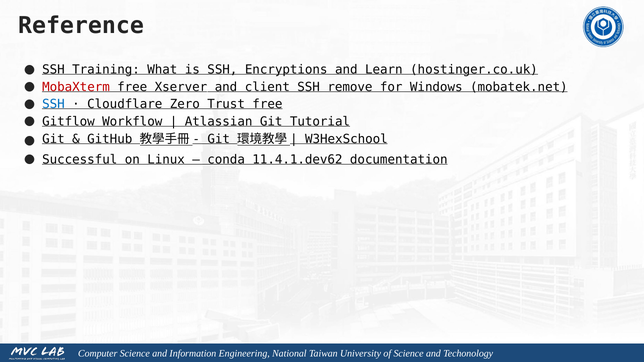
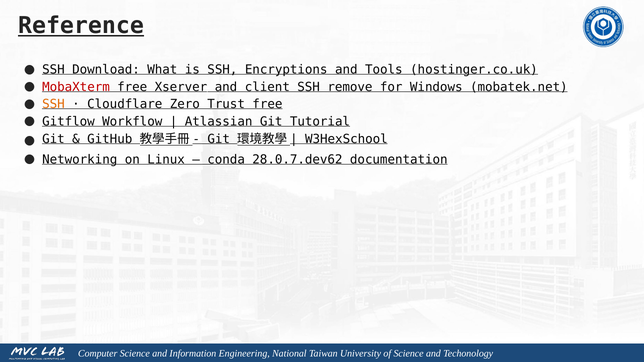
Reference underline: none -> present
Training: Training -> Download
Learn: Learn -> Tools
SSH at (53, 104) colour: blue -> orange
Successful: Successful -> Networking
11.4.1.dev62: 11.4.1.dev62 -> 28.0.7.dev62
